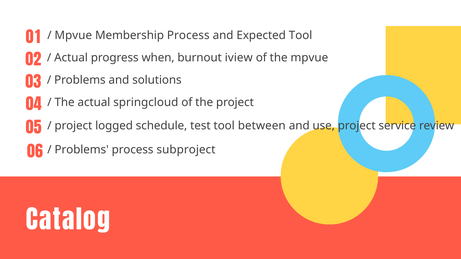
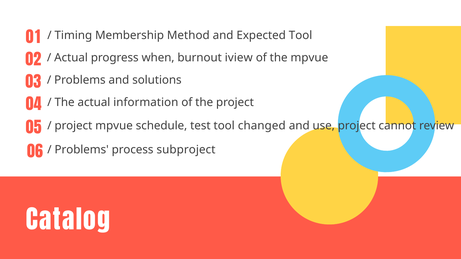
Mpvue at (73, 35): Mpvue -> Timing
Membership Process: Process -> Method
springcloud: springcloud -> information
project logged: logged -> mpvue
between: between -> changed
service: service -> cannot
